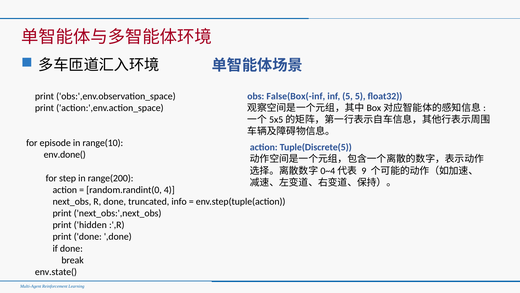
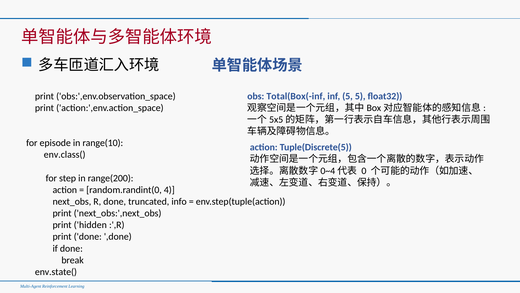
False(Box(-inf: False(Box(-inf -> Total(Box(-inf
env.done(: env.done( -> env.class(
9: 9 -> 0
